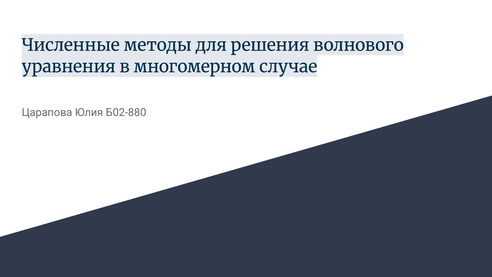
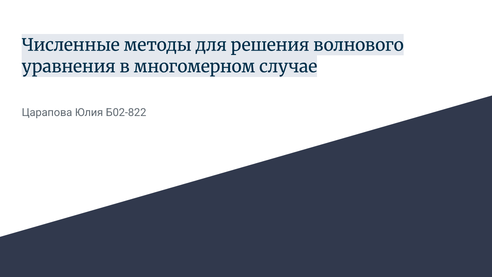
Б02-880: Б02-880 -> Б02-822
